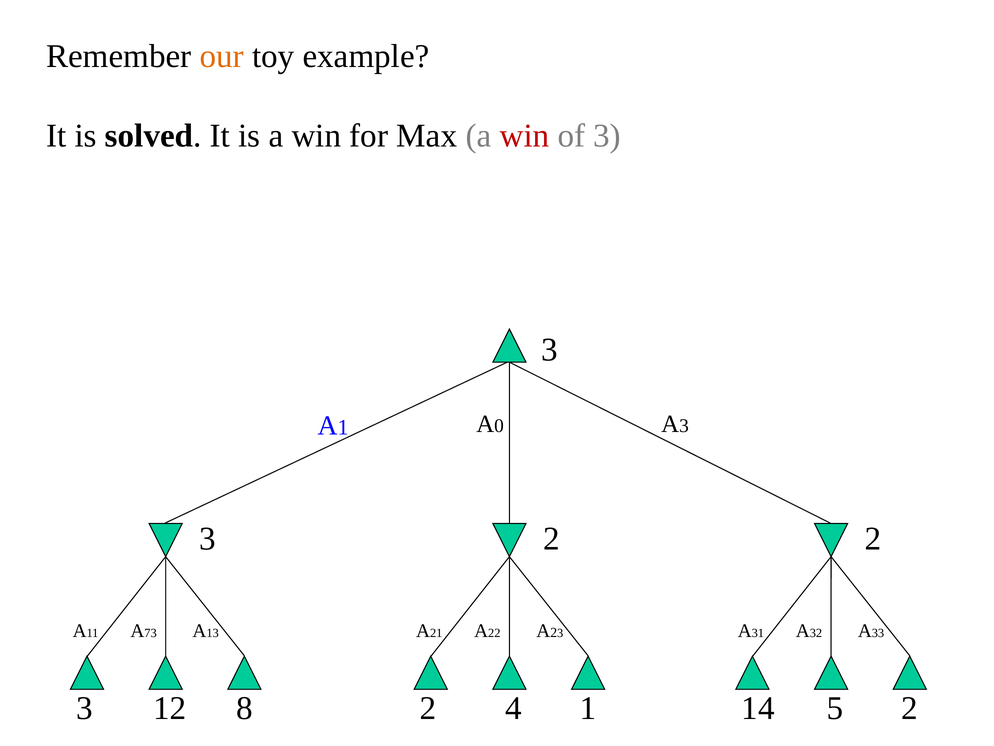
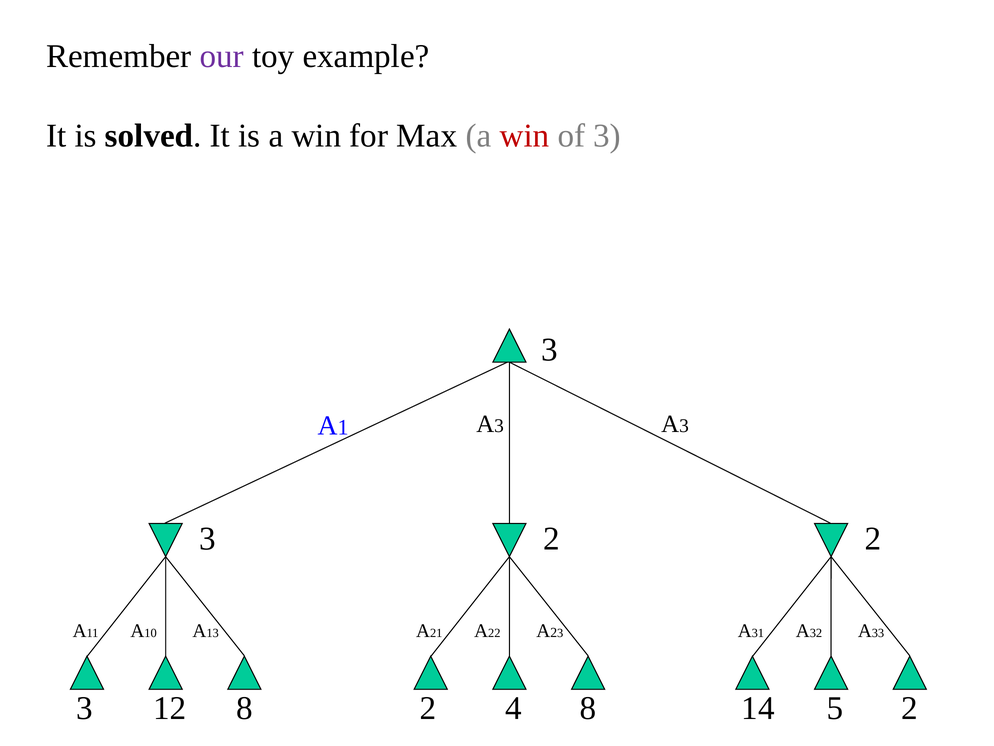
our colour: orange -> purple
0 at (499, 425): 0 -> 3
73: 73 -> 10
4 1: 1 -> 8
